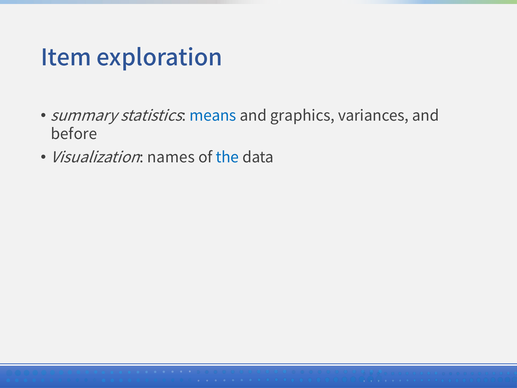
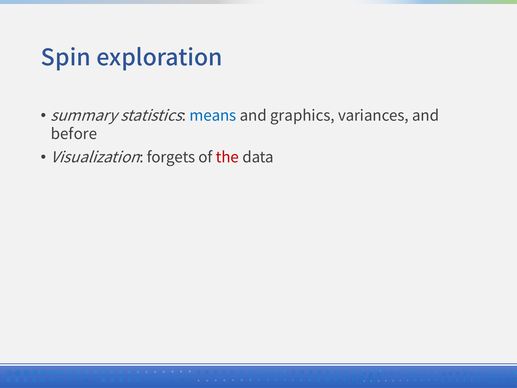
Item: Item -> Spin
names: names -> forgets
the colour: blue -> red
